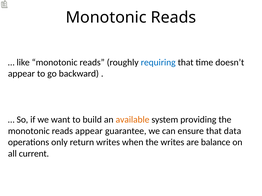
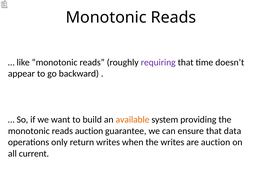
requiring colour: blue -> purple
reads appear: appear -> auction
are balance: balance -> auction
